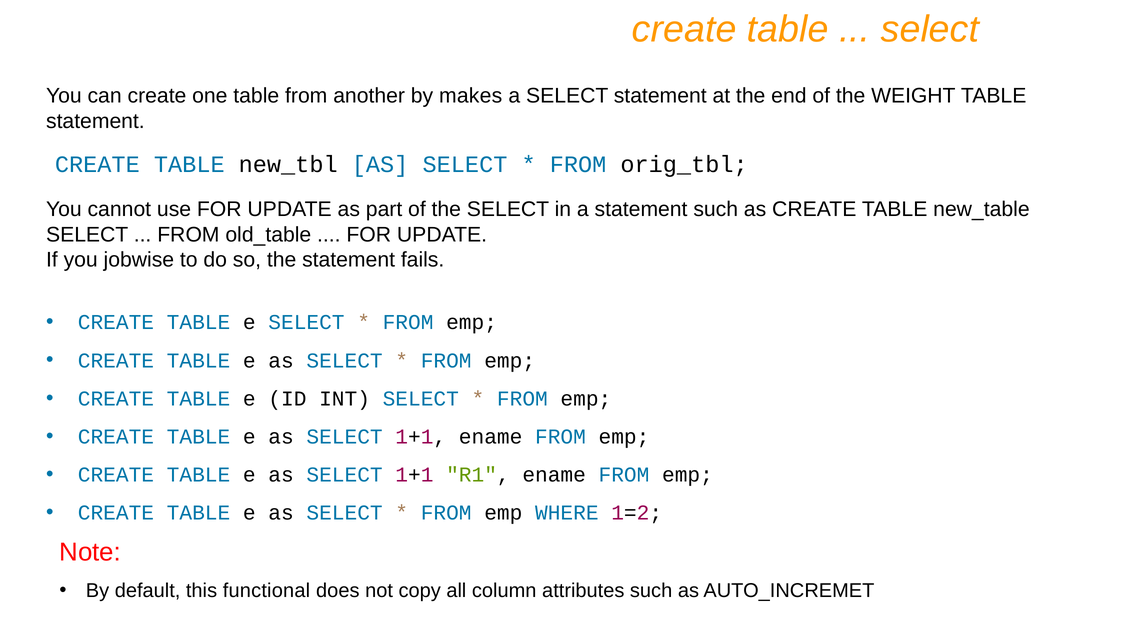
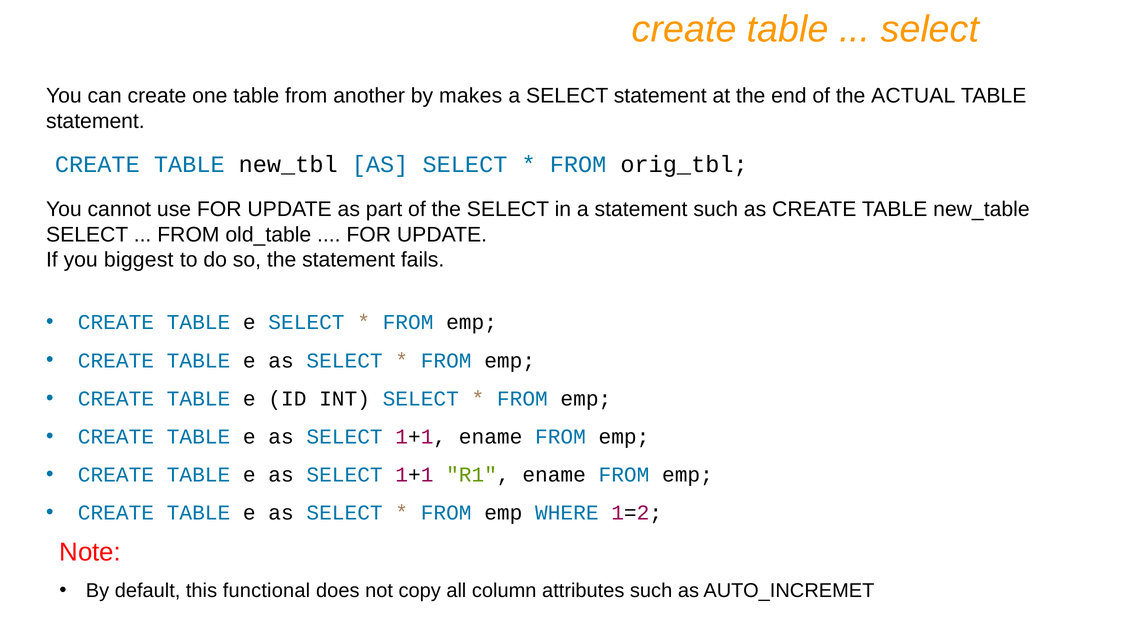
WEIGHT: WEIGHT -> ACTUAL
jobwise: jobwise -> biggest
